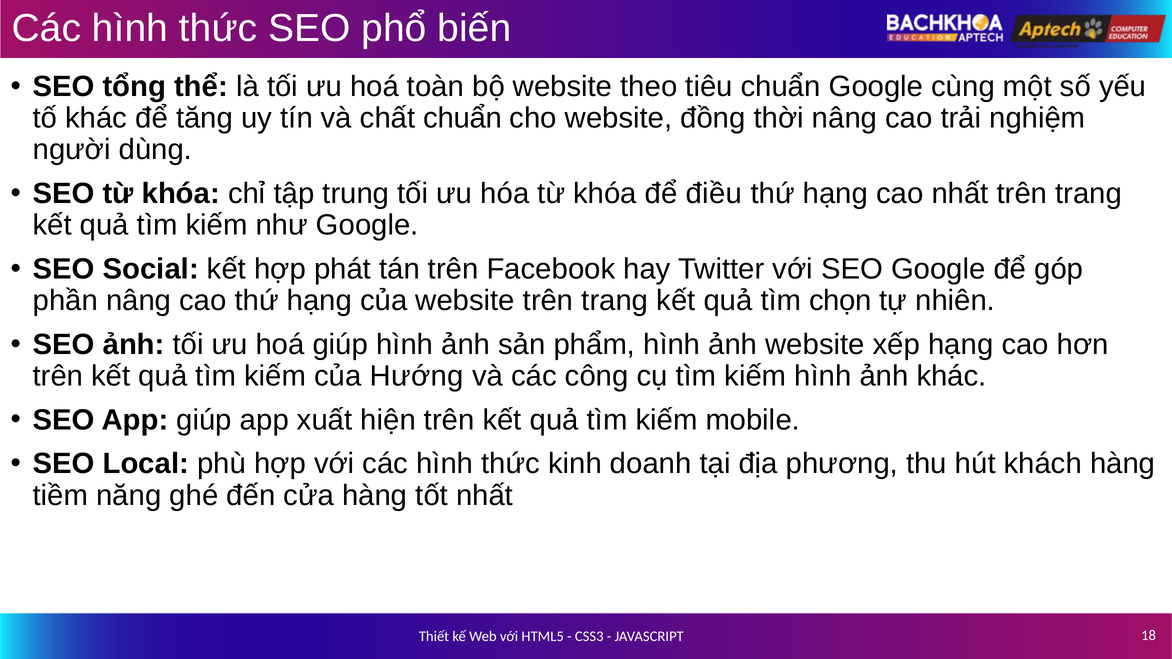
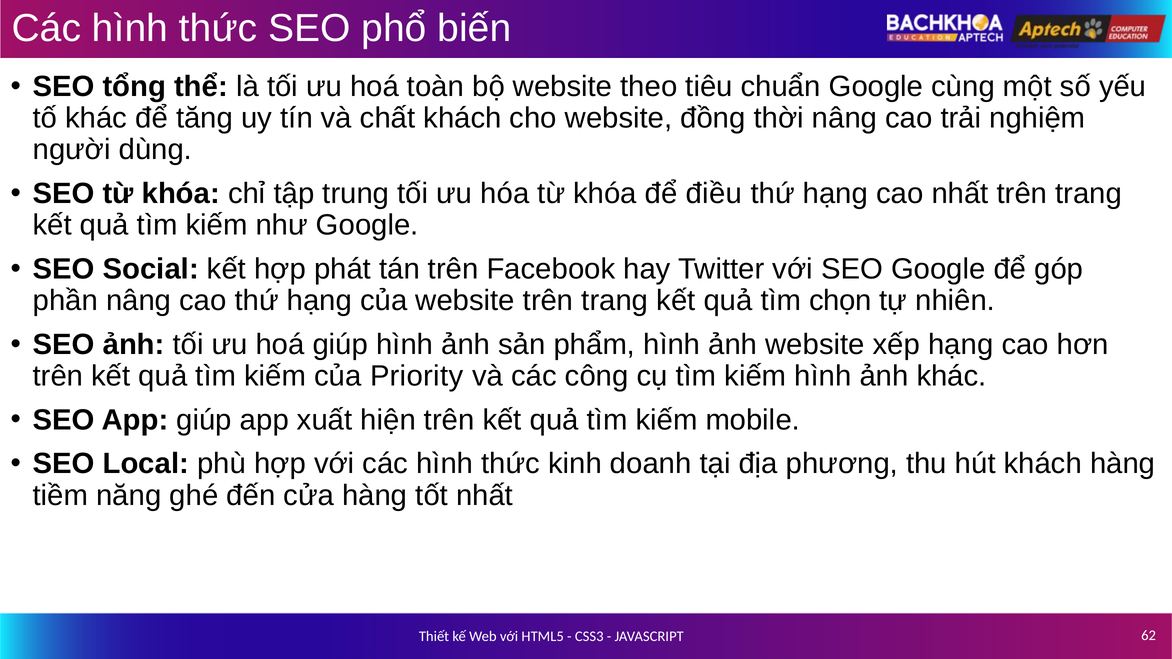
chất chuẩn: chuẩn -> khách
Hướng: Hướng -> Priority
18: 18 -> 62
